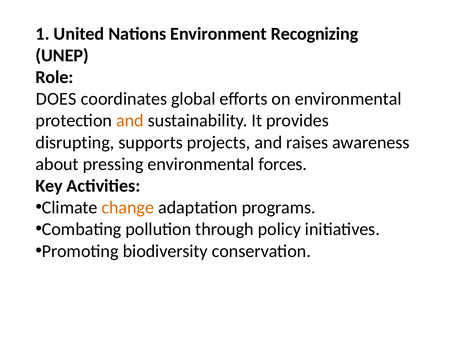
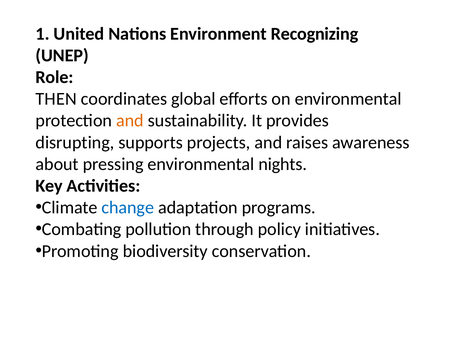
DOES: DOES -> THEN
forces: forces -> nights
change colour: orange -> blue
